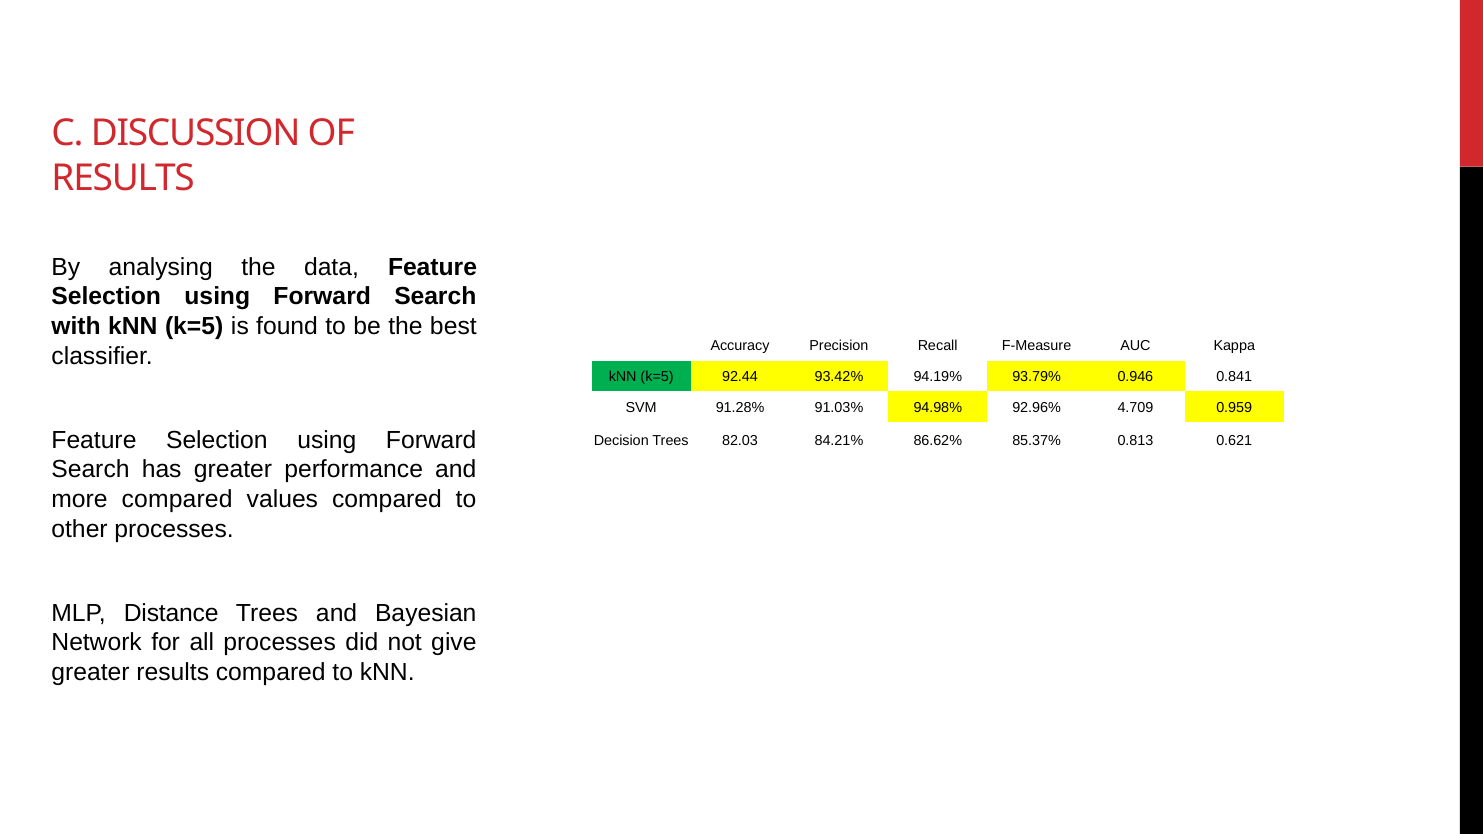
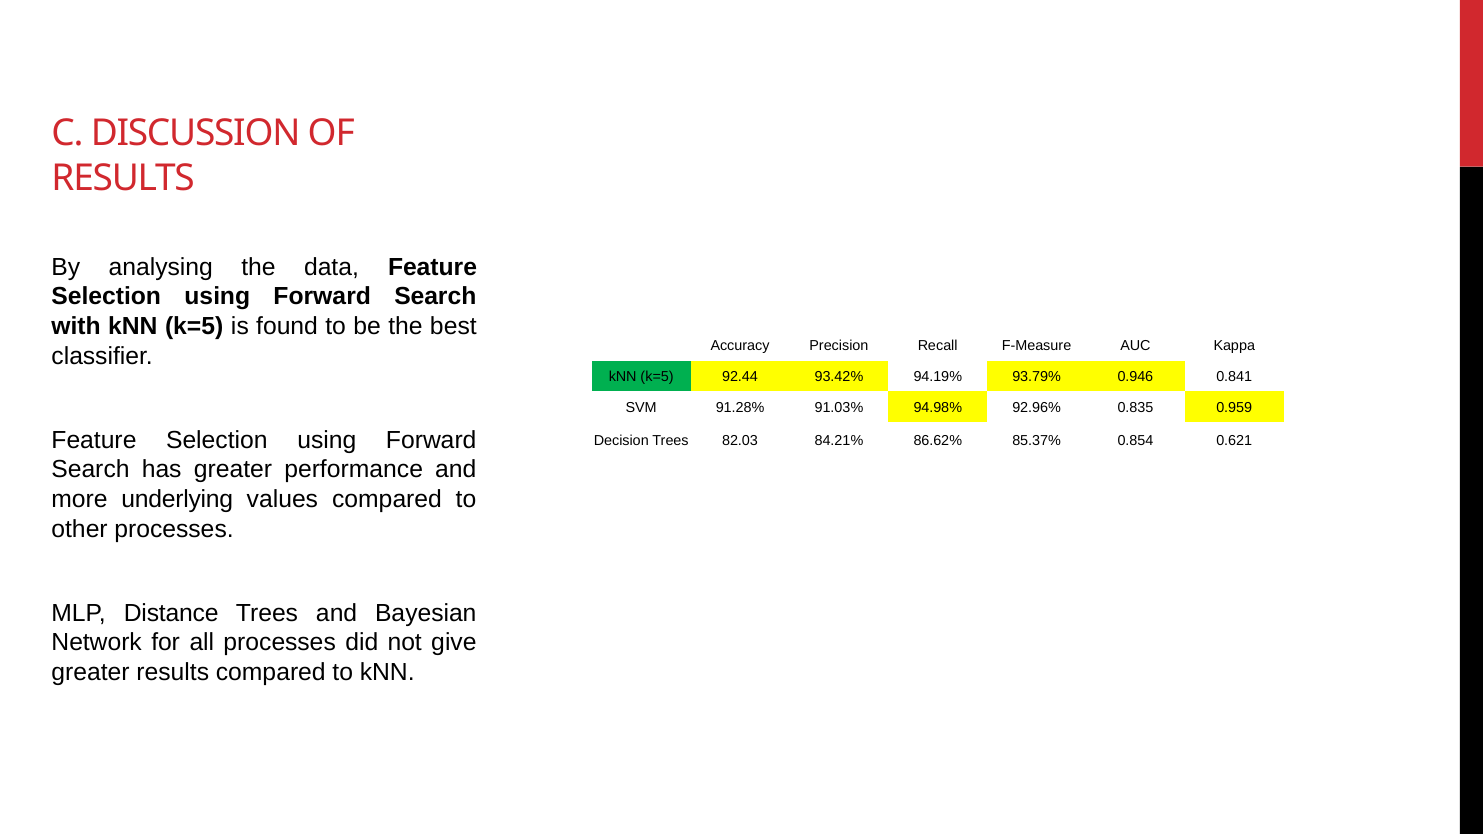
4.709: 4.709 -> 0.835
0.813: 0.813 -> 0.854
more compared: compared -> underlying
